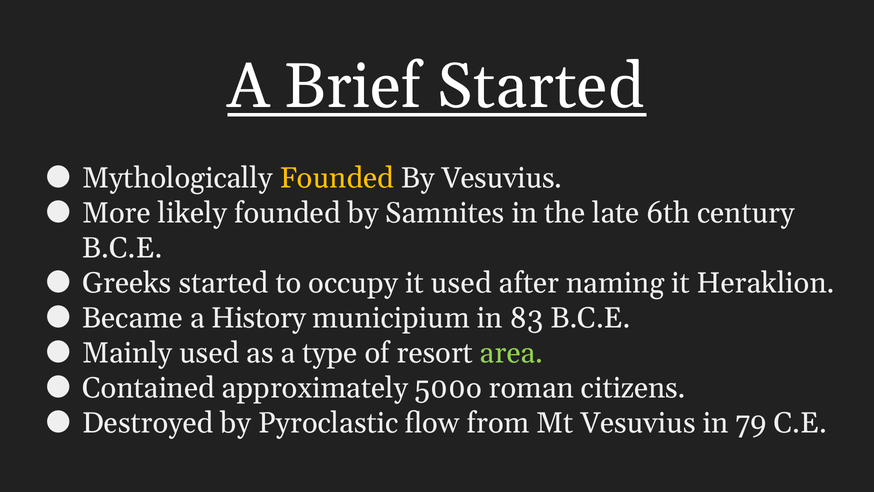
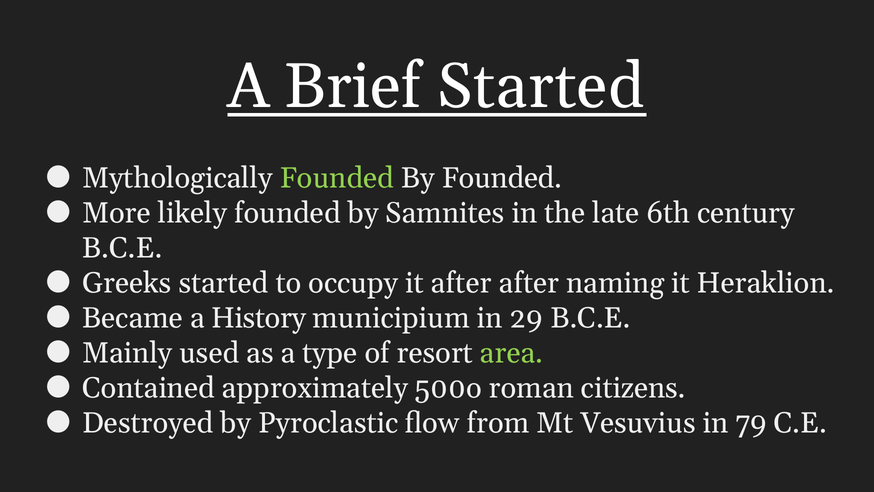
Founded at (337, 178) colour: yellow -> light green
By Vesuvius: Vesuvius -> Founded
it used: used -> after
83: 83 -> 29
